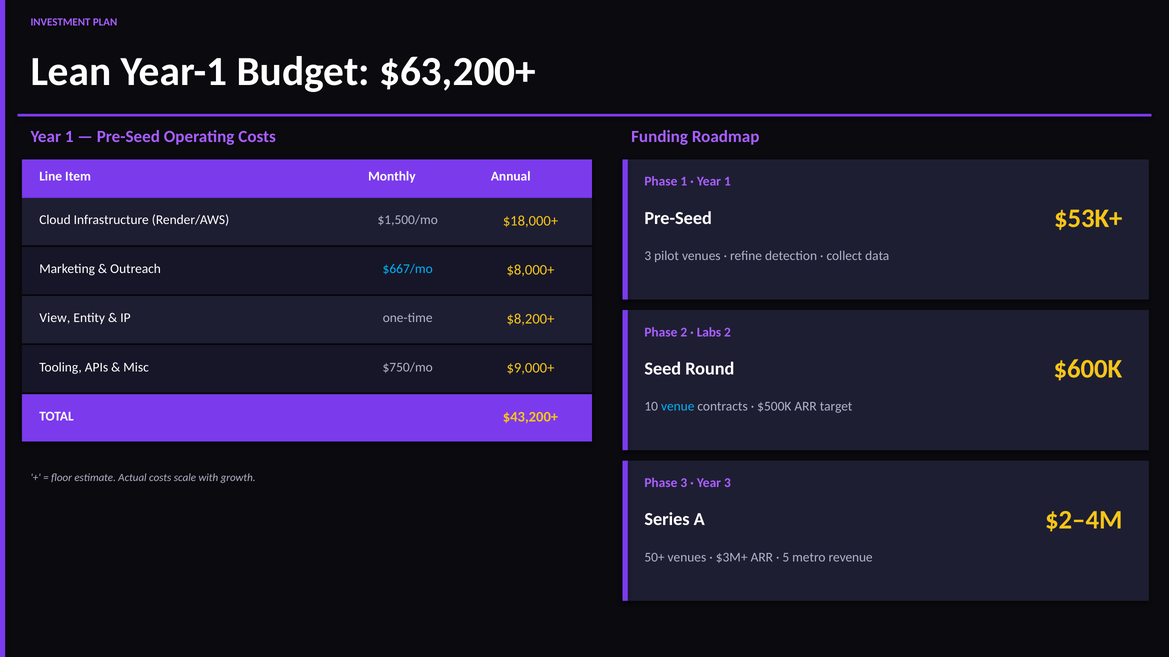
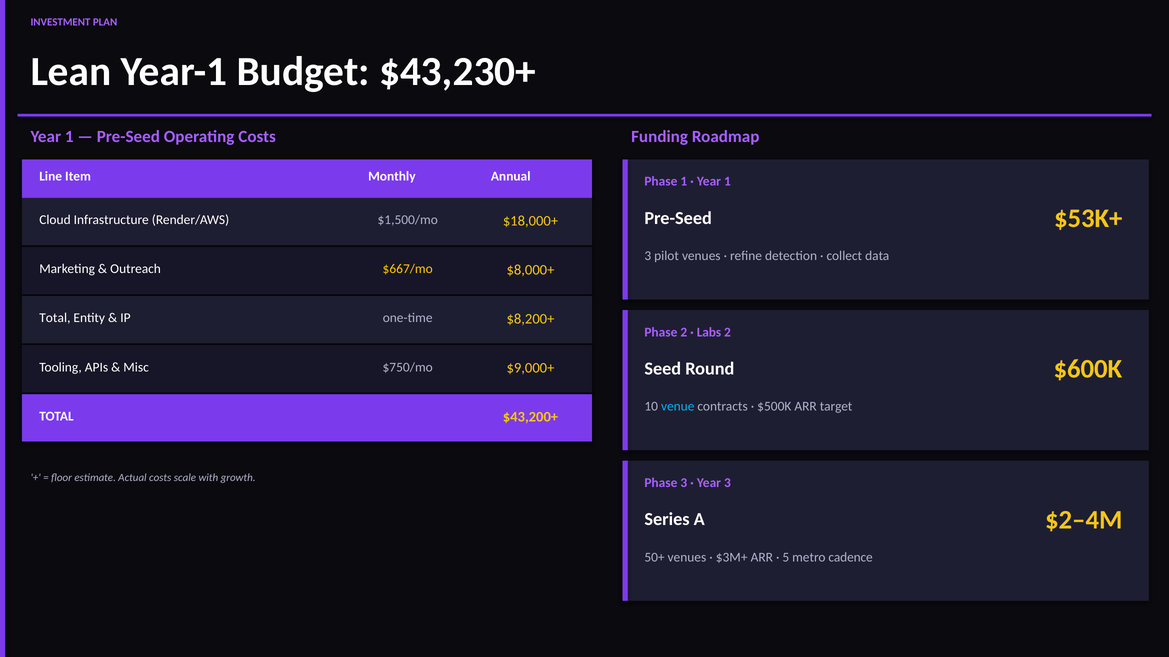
$63,200+: $63,200+ -> $43,230+
$667/mo colour: light blue -> yellow
View at (55, 318): View -> Total
revenue: revenue -> cadence
